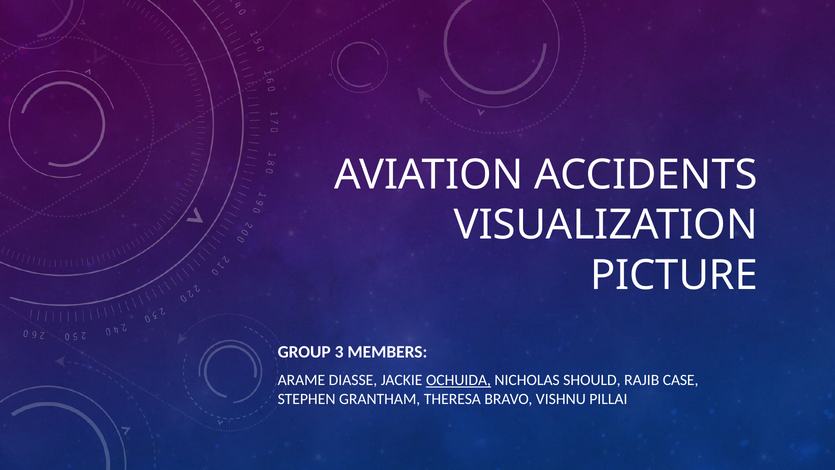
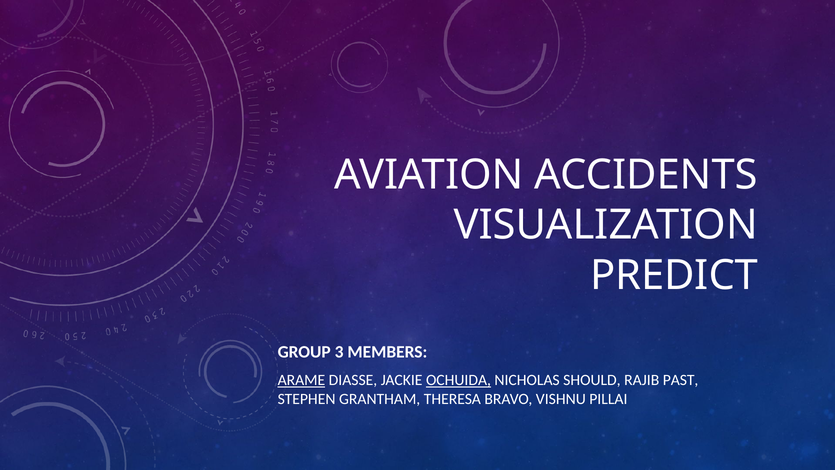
PICTURE: PICTURE -> PREDICT
ARAME underline: none -> present
CASE: CASE -> PAST
